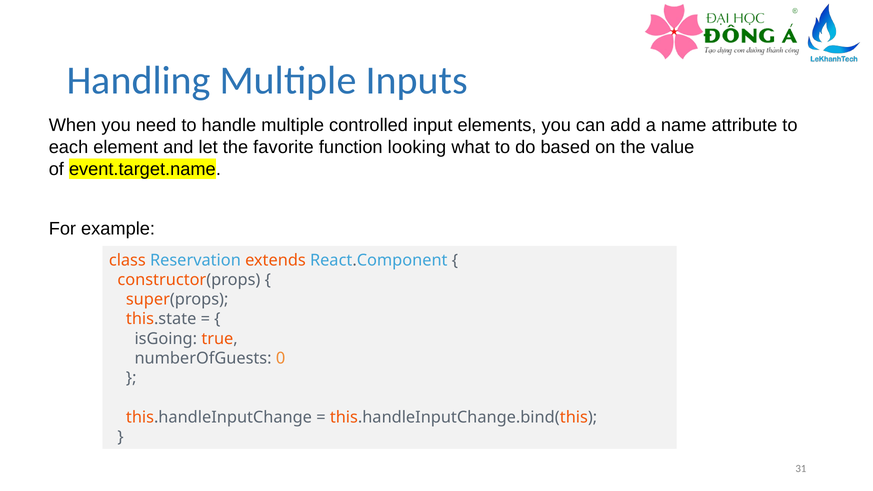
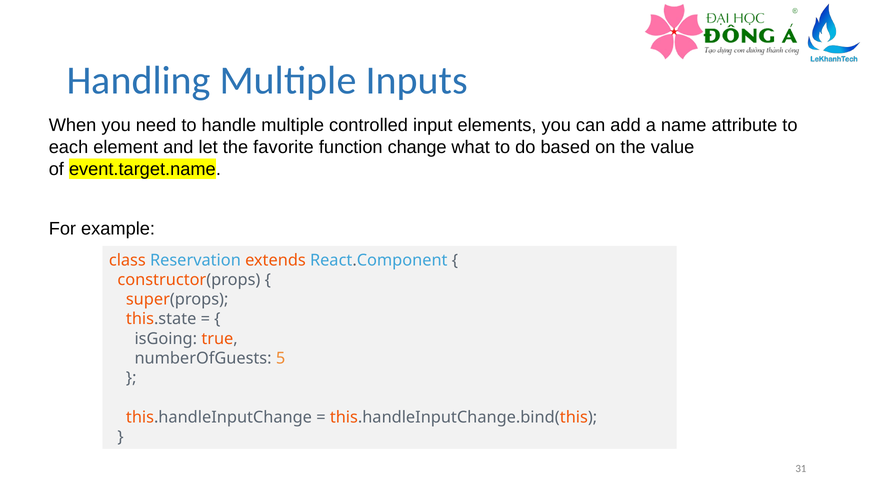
looking: looking -> change
0: 0 -> 5
